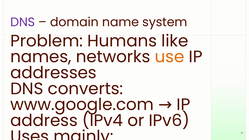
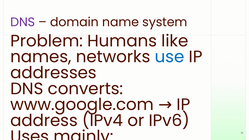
use colour: orange -> blue
